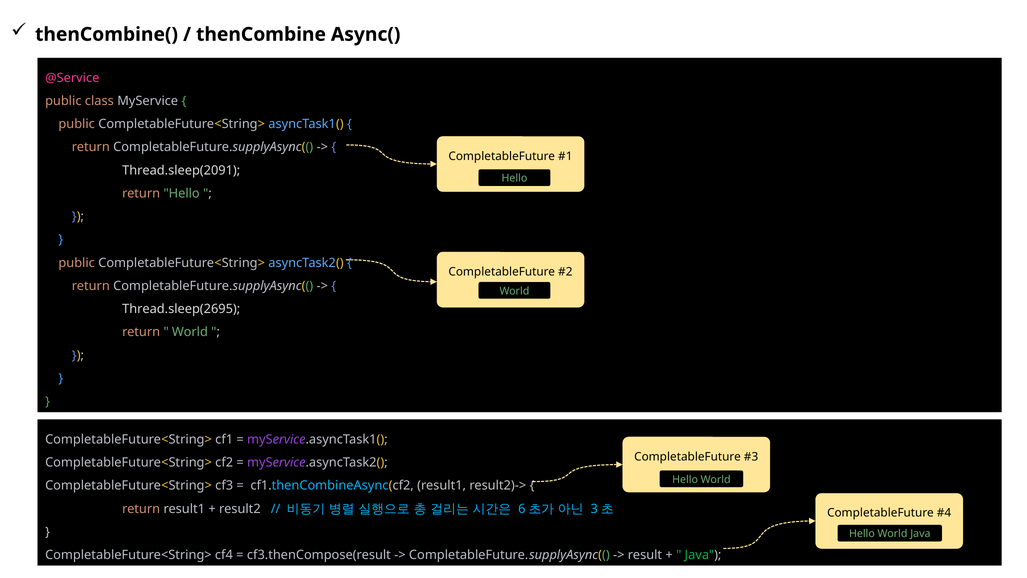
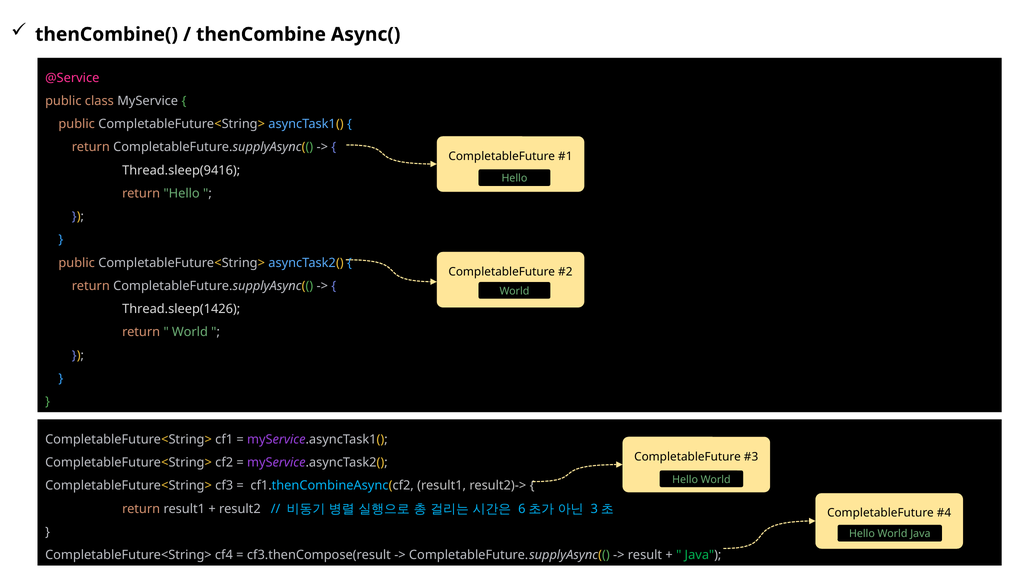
Thread.sleep(2091: Thread.sleep(2091 -> Thread.sleep(9416
Thread.sleep(2695: Thread.sleep(2695 -> Thread.sleep(1426
